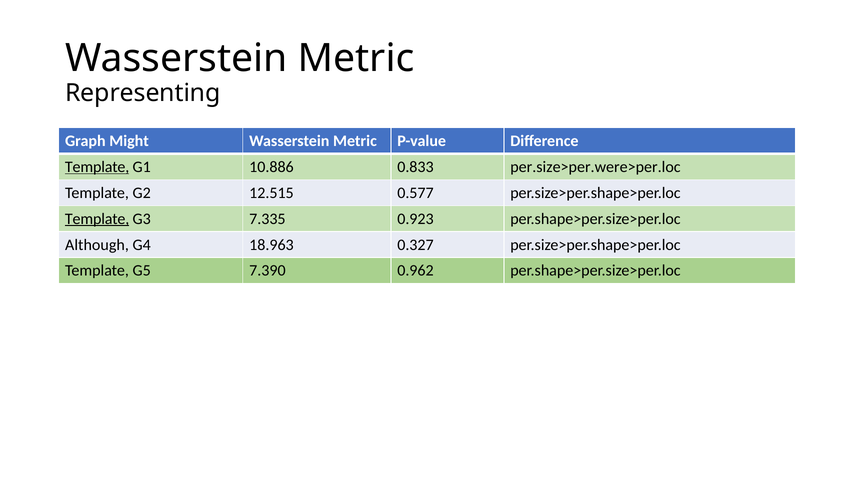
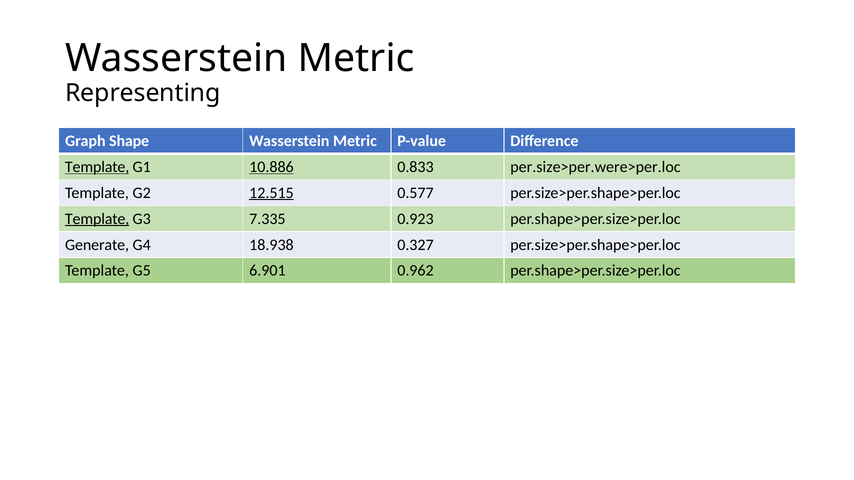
Might: Might -> Shape
10.886 underline: none -> present
12.515 underline: none -> present
Although: Although -> Generate
18.963: 18.963 -> 18.938
7.390: 7.390 -> 6.901
